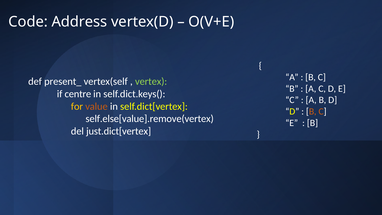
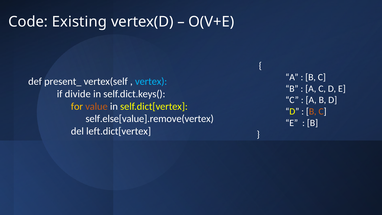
Address: Address -> Existing
vertex colour: light green -> light blue
centre: centre -> divide
just.dict[vertex: just.dict[vertex -> left.dict[vertex
